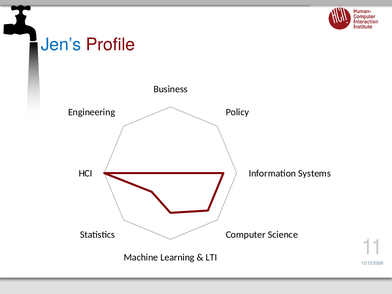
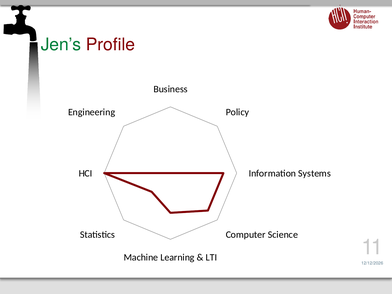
Jen’s colour: blue -> green
